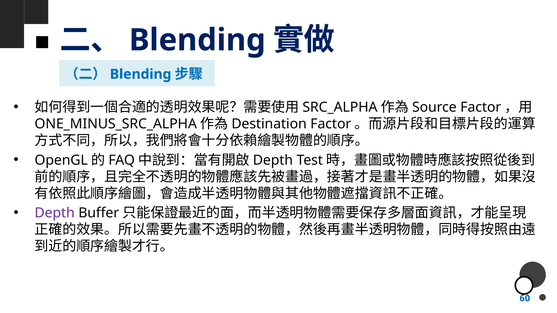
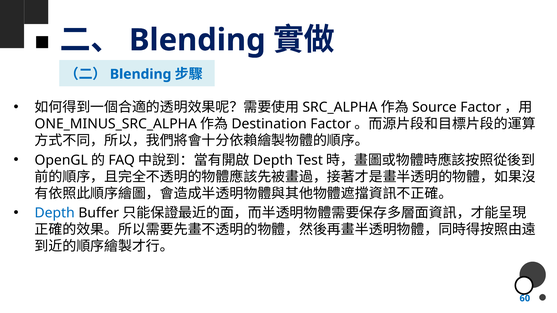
Depth colour: purple -> blue
